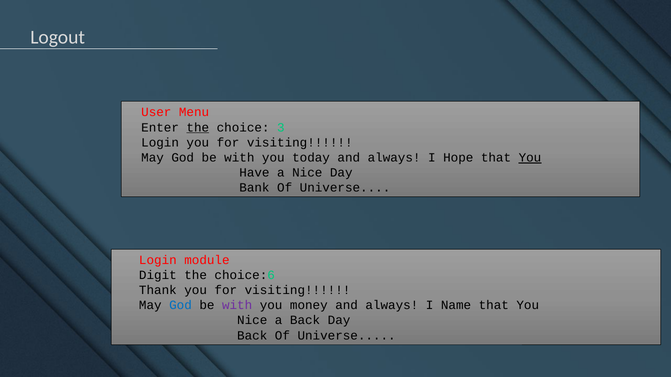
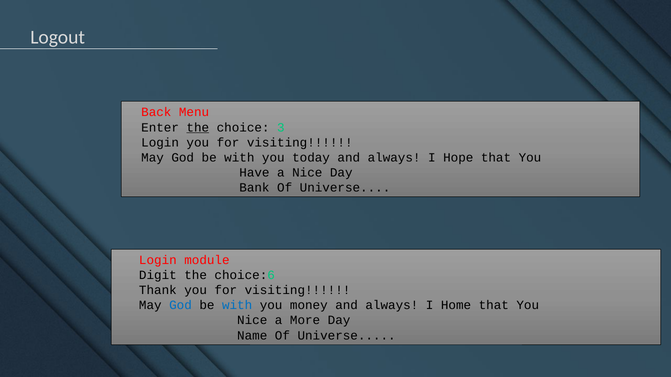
User: User -> Back
You at (530, 158) underline: present -> none
with at (237, 306) colour: purple -> blue
Name: Name -> Home
a Back: Back -> More
Back at (252, 336): Back -> Name
